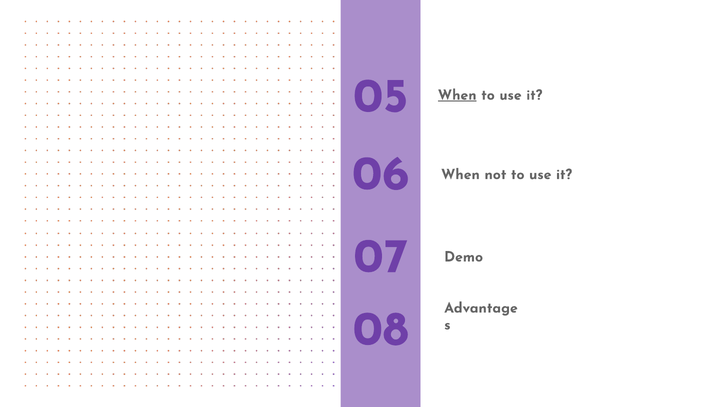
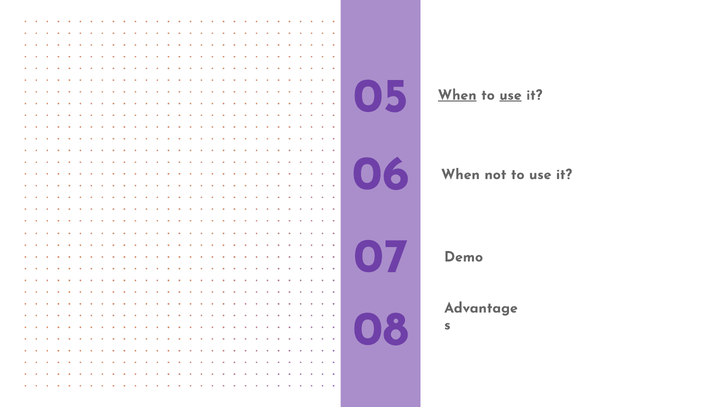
use at (510, 95) underline: none -> present
